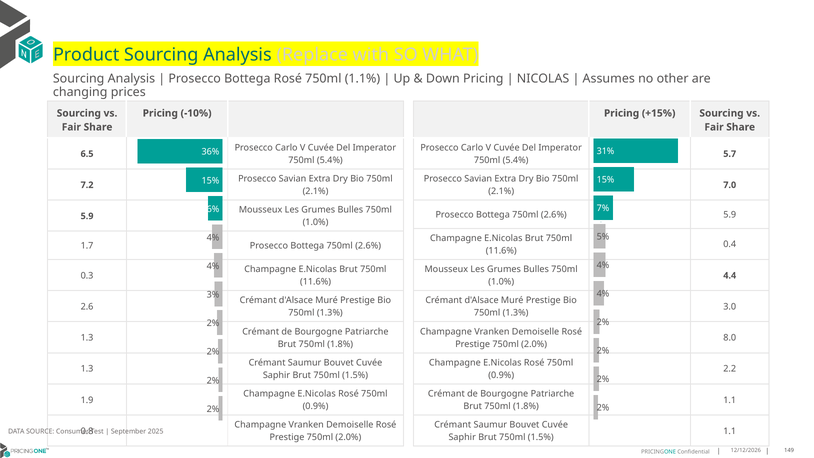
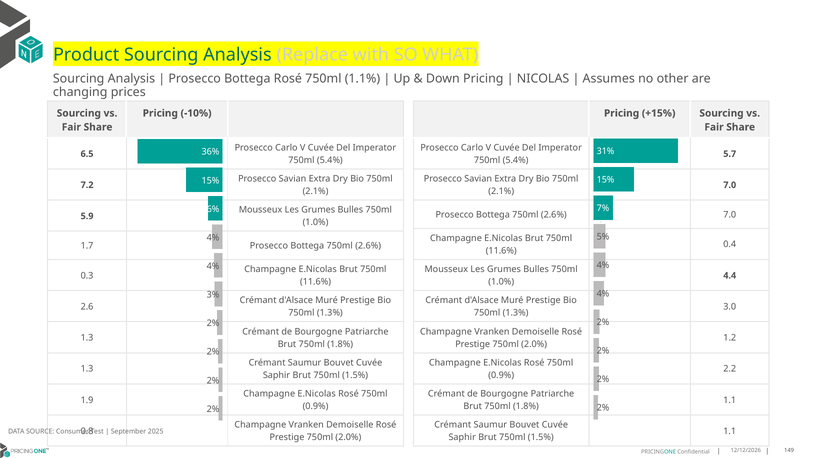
2.6% 5.9: 5.9 -> 7.0
8.0: 8.0 -> 1.2
